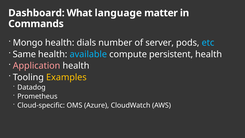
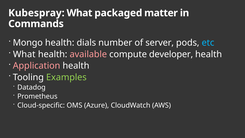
Dashboard: Dashboard -> Kubespray
language: language -> packaged
Same at (24, 54): Same -> What
available colour: light blue -> pink
persistent: persistent -> developer
Examples colour: yellow -> light green
